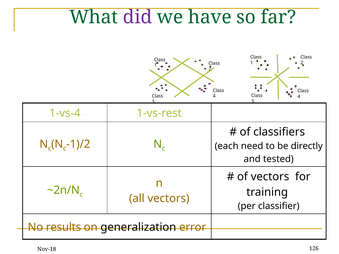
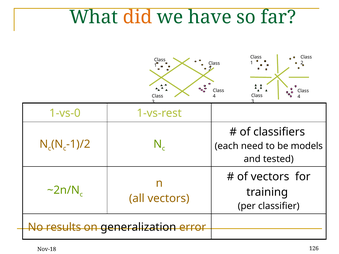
did colour: purple -> orange
1-vs-4: 1-vs-4 -> 1-vs-0
directly: directly -> models
